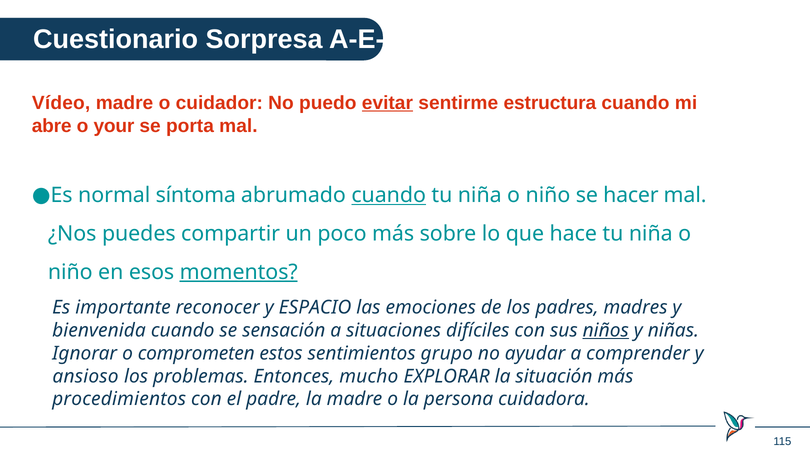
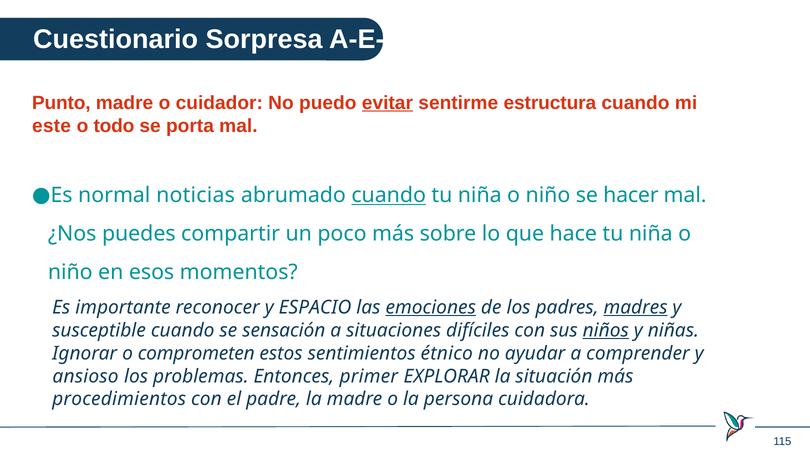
Vídeo: Vídeo -> Punto
abre: abre -> este
your: your -> todo
síntoma: síntoma -> noticias
momentos underline: present -> none
emociones underline: none -> present
madres underline: none -> present
bienvenida: bienvenida -> susceptible
grupo: grupo -> étnico
mucho: mucho -> primer
